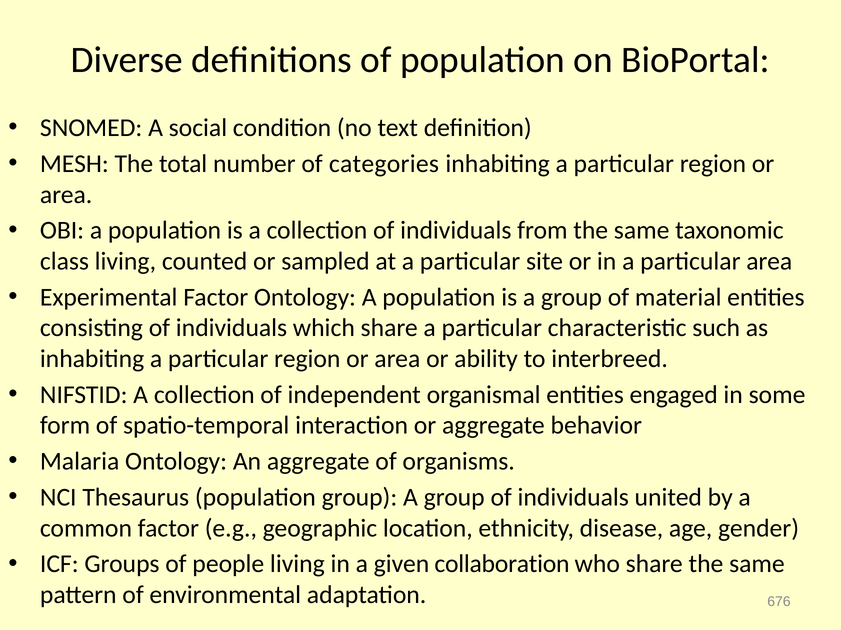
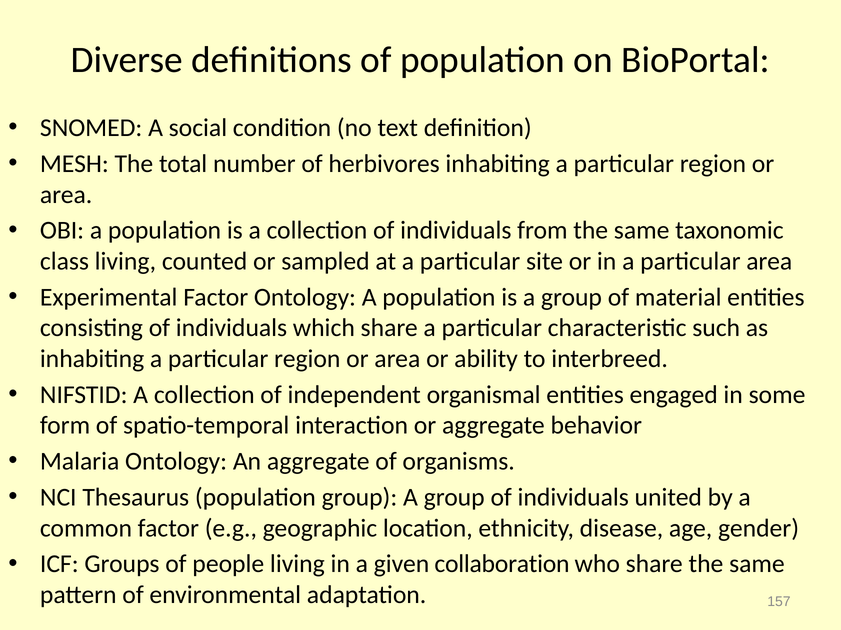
categories: categories -> herbivores
676: 676 -> 157
